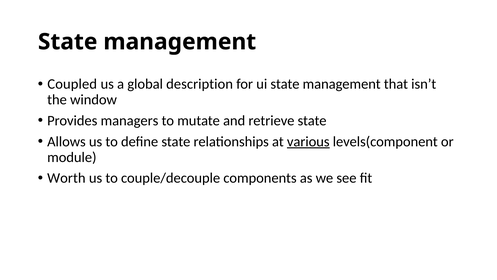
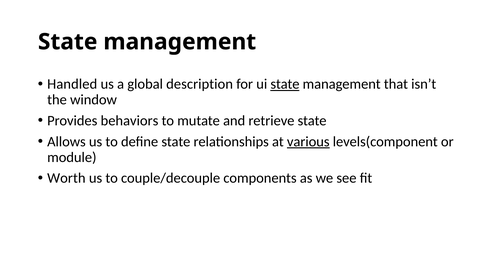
Coupled: Coupled -> Handled
state at (285, 84) underline: none -> present
managers: managers -> behaviors
